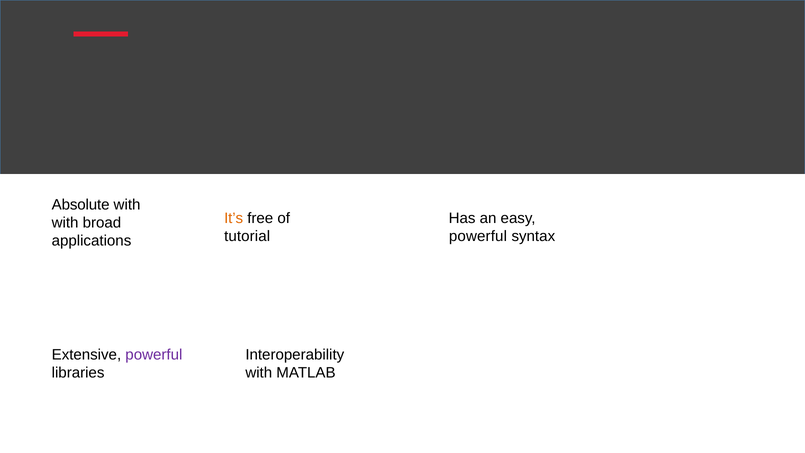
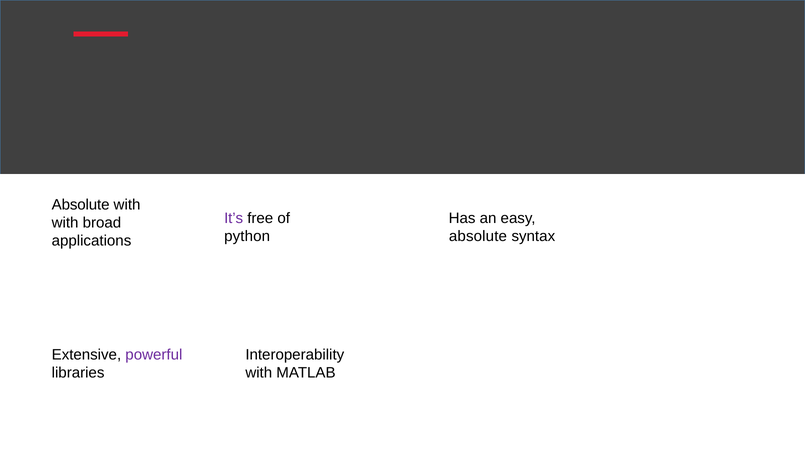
It’s colour: orange -> purple
tutorial: tutorial -> python
powerful at (478, 236): powerful -> absolute
